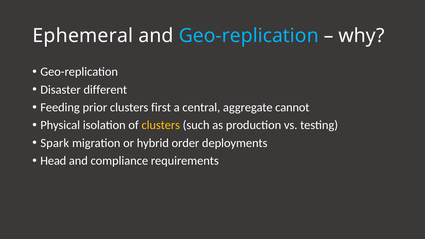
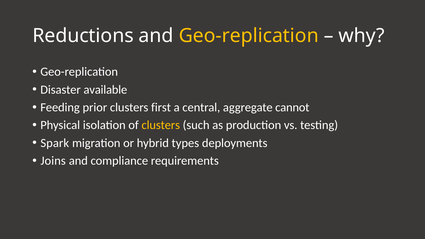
Ephemeral: Ephemeral -> Reductions
Geo-replication at (249, 36) colour: light blue -> yellow
different: different -> available
order: order -> types
Head: Head -> Joins
